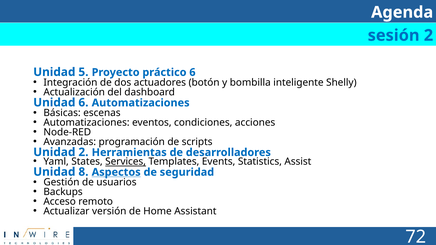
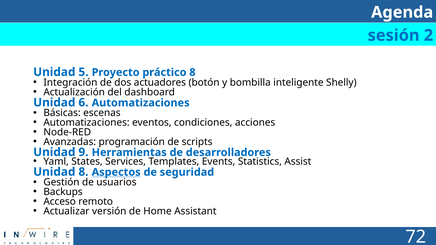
práctico 6: 6 -> 8
2 at (83, 152): 2 -> 9
Services underline: present -> none
